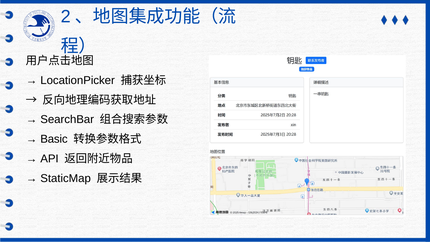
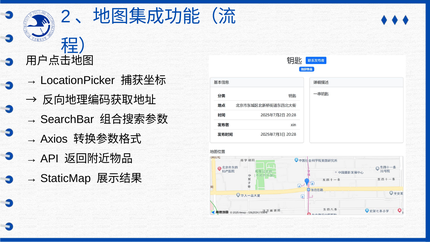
Basic: Basic -> Axios
